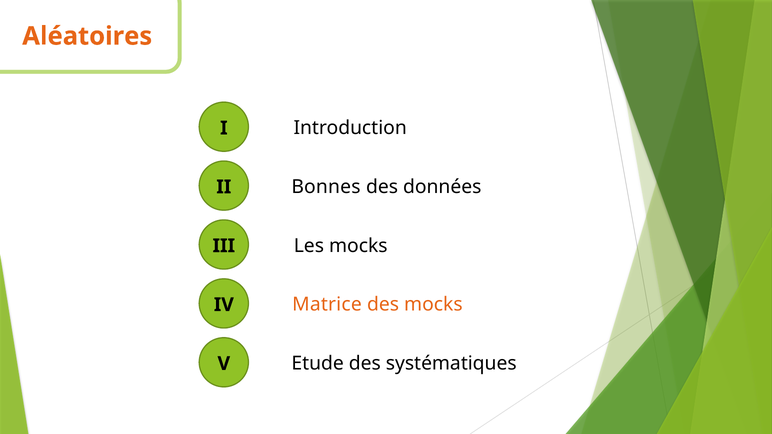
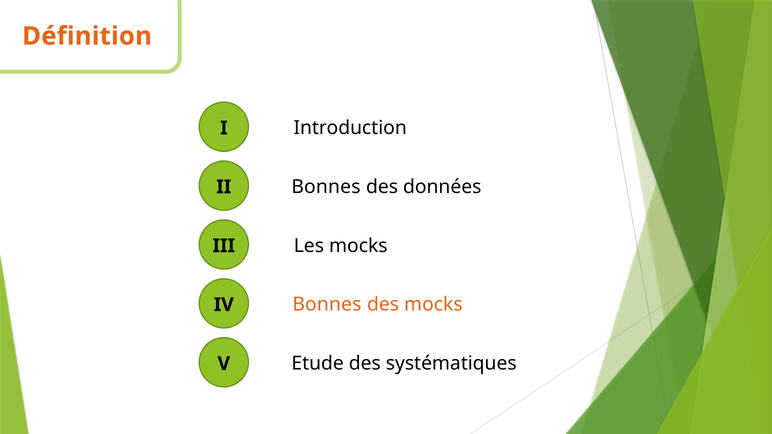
Aléatoires: Aléatoires -> Définition
Matrice at (327, 305): Matrice -> Bonnes
